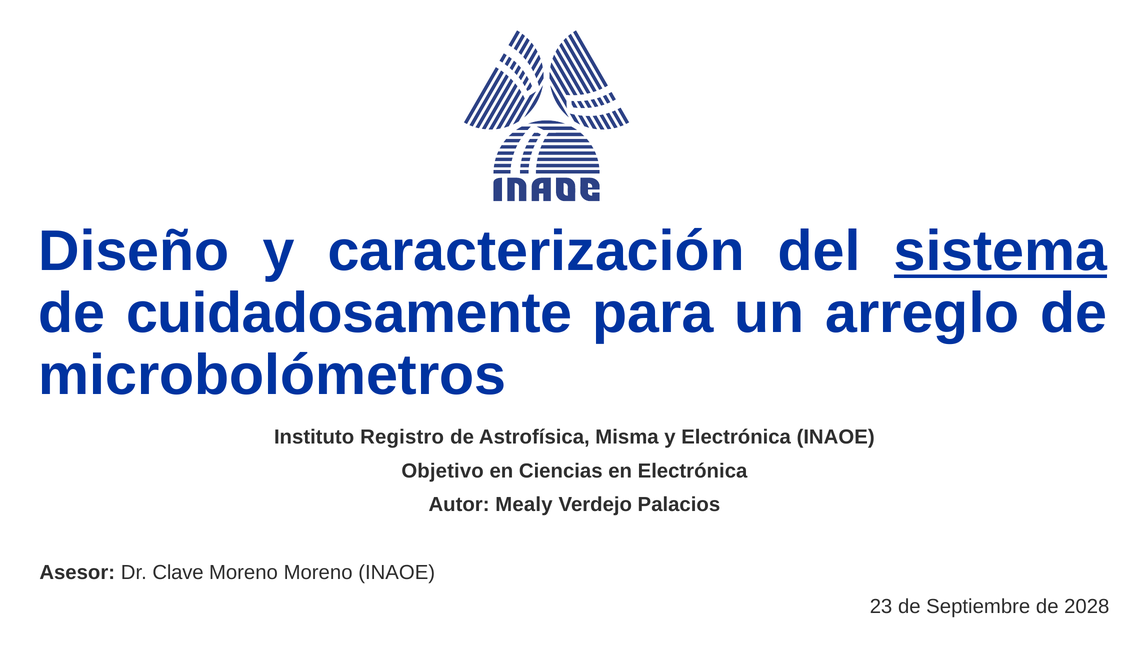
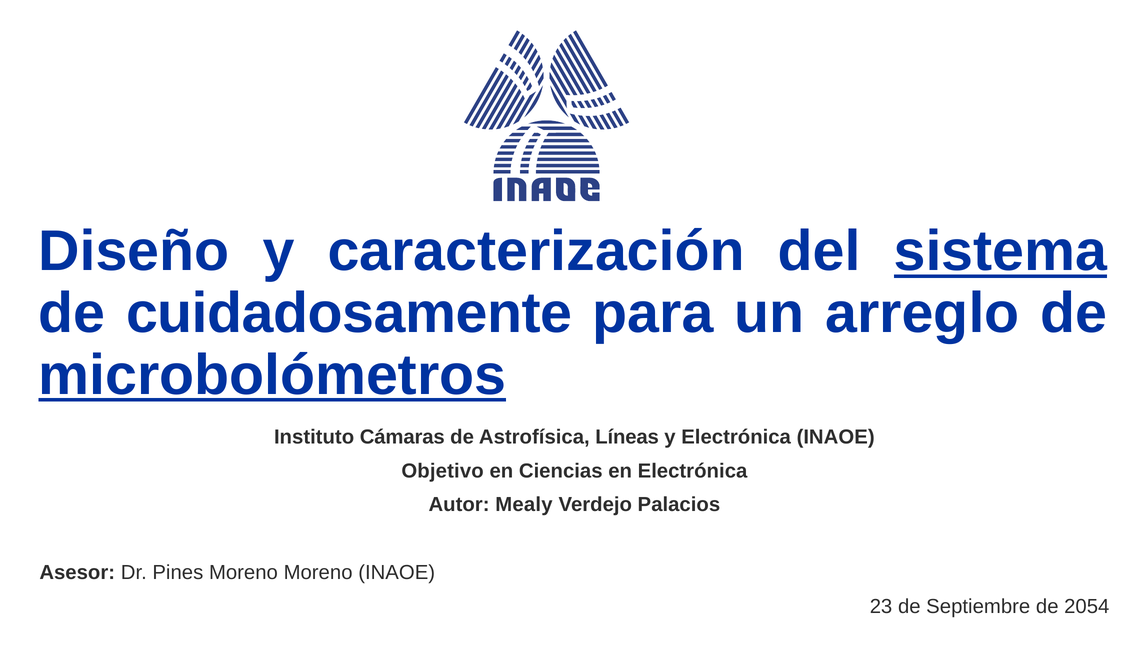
microbolómetros underline: none -> present
Registro: Registro -> Cámaras
Misma: Misma -> Líneas
Clave: Clave -> Pines
2028: 2028 -> 2054
